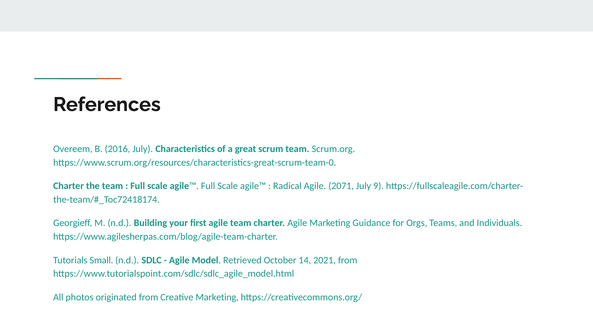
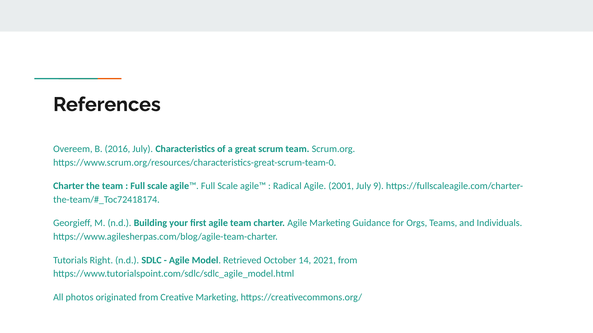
2071: 2071 -> 2001
Small: Small -> Right
